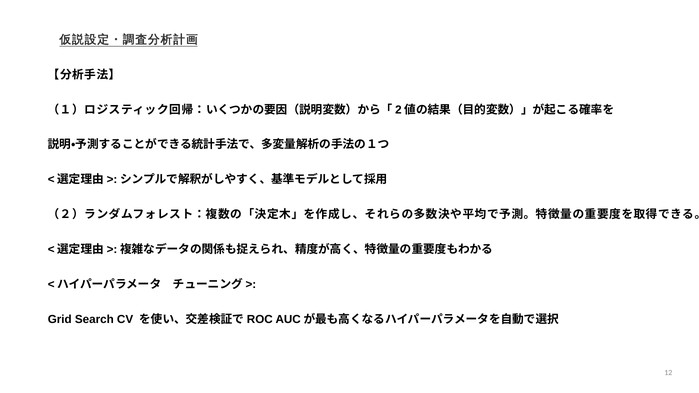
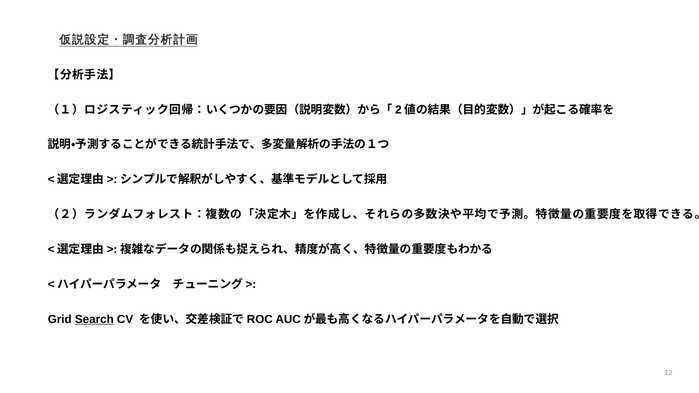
Search underline: none -> present
